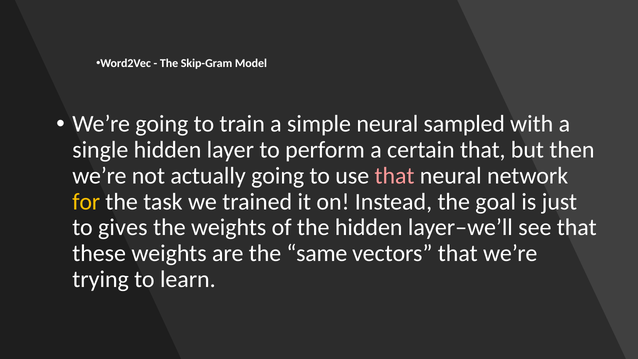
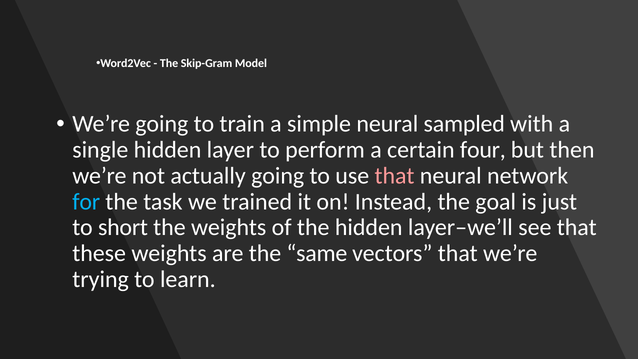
certain that: that -> four
for colour: yellow -> light blue
gives: gives -> short
